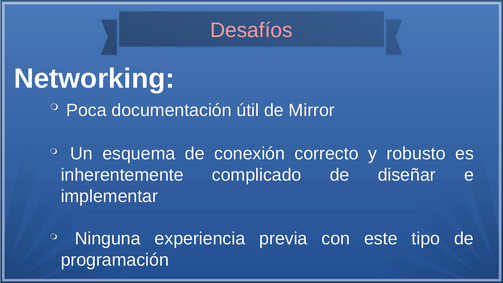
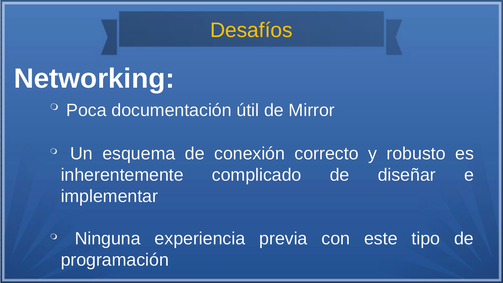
Desafíos colour: pink -> yellow
